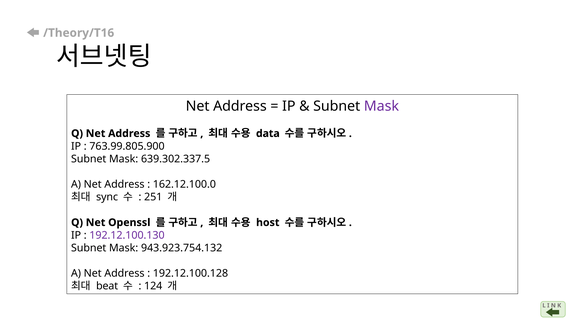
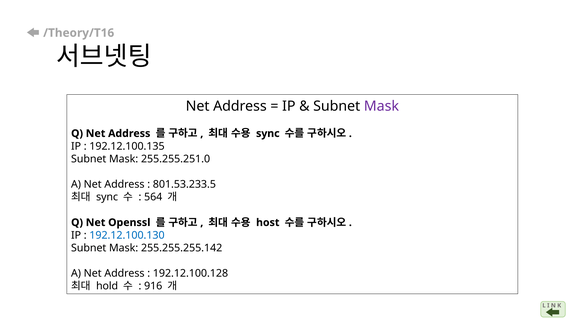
data at (268, 134): data -> sync
763.99.805.900: 763.99.805.900 -> 192.12.100.135
639.302.337.5: 639.302.337.5 -> 255.255.251.0
162.12.100.0: 162.12.100.0 -> 801.53.233.5
251: 251 -> 564
192.12.100.130 colour: purple -> blue
943.923.754.132: 943.923.754.132 -> 255.255.255.142
beat: beat -> hold
124: 124 -> 916
